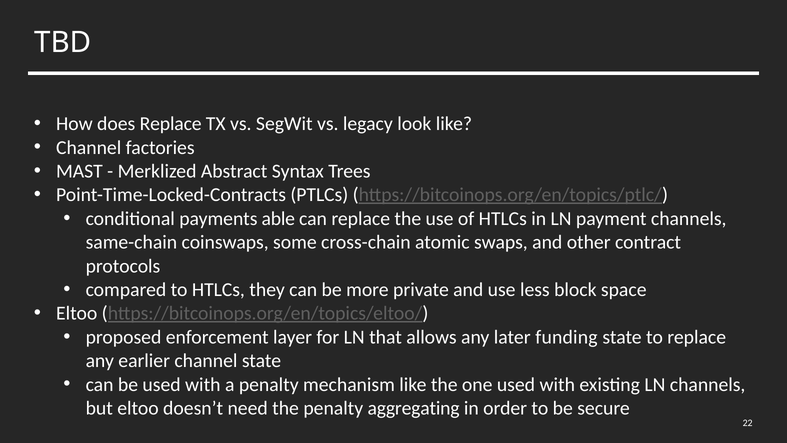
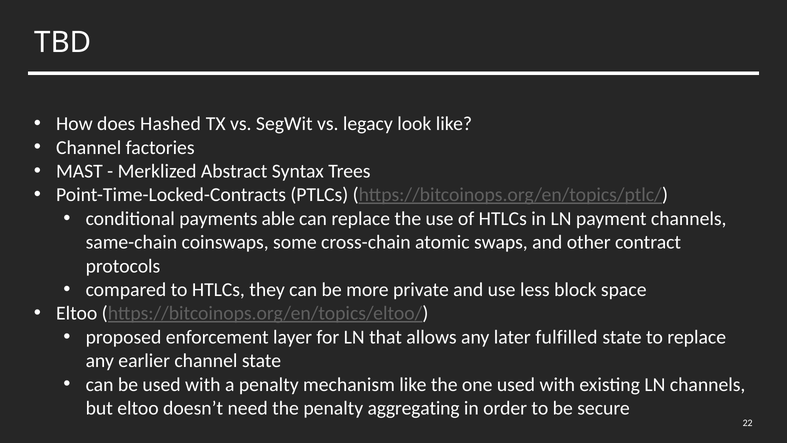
does Replace: Replace -> Hashed
funding: funding -> fulfilled
